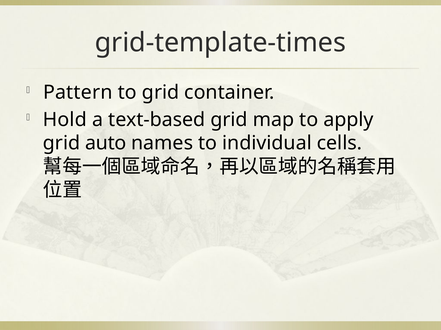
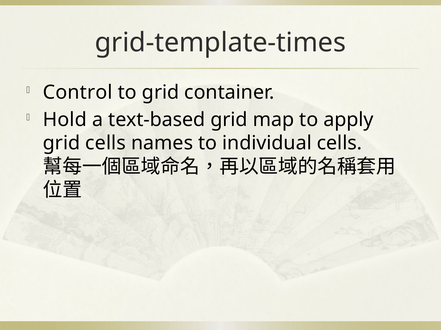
Pattern: Pattern -> Control
grid auto: auto -> cells
